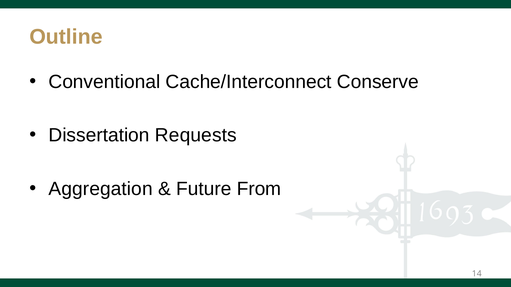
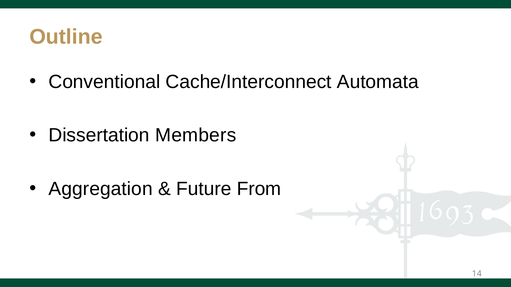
Conserve: Conserve -> Automata
Requests: Requests -> Members
